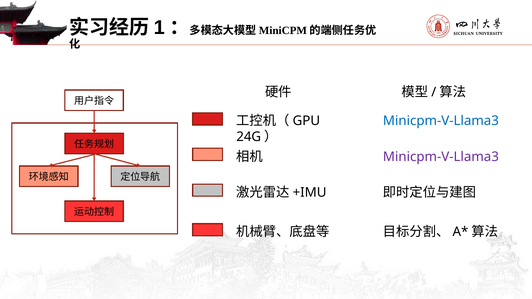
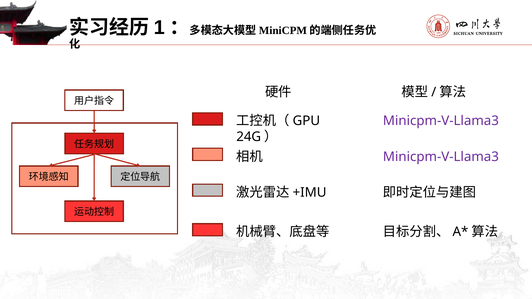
Minicpm-V-Llama3 at (441, 121) colour: blue -> purple
